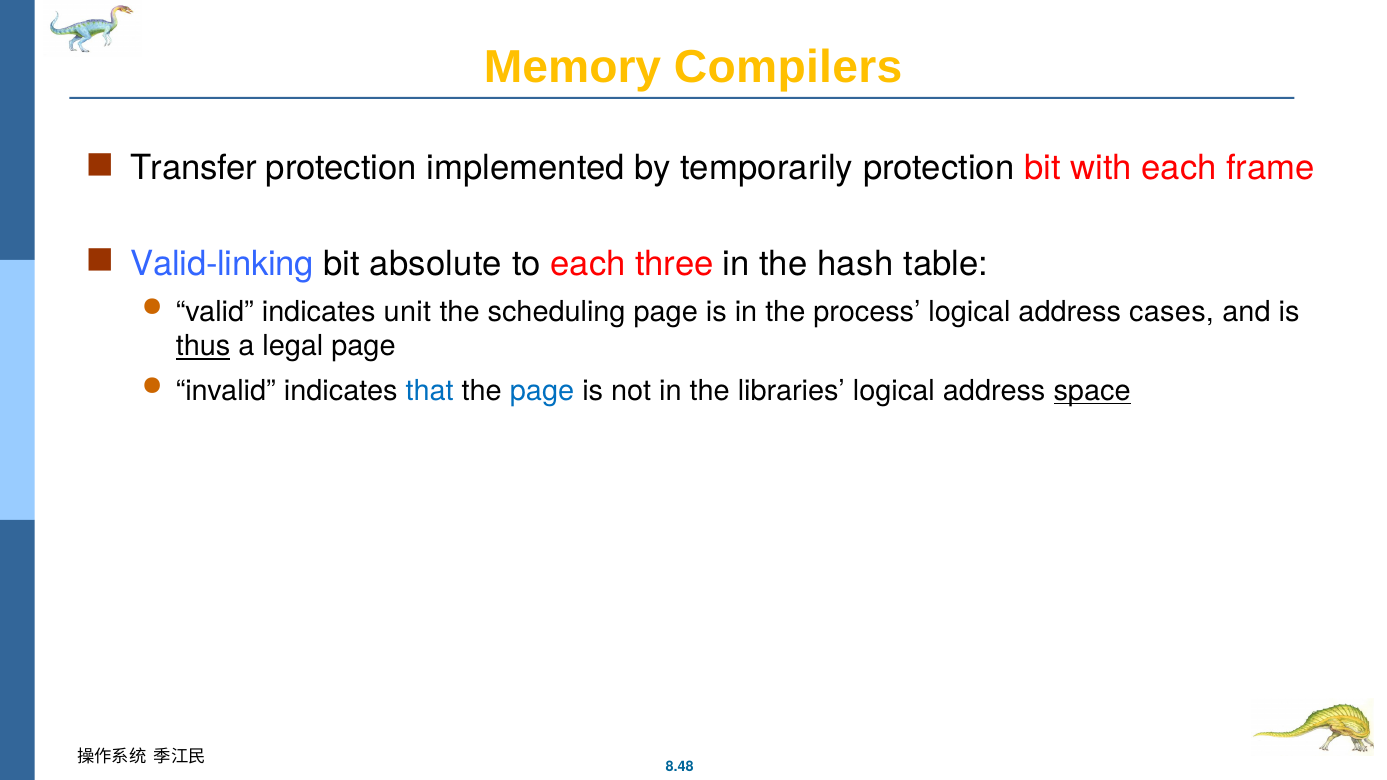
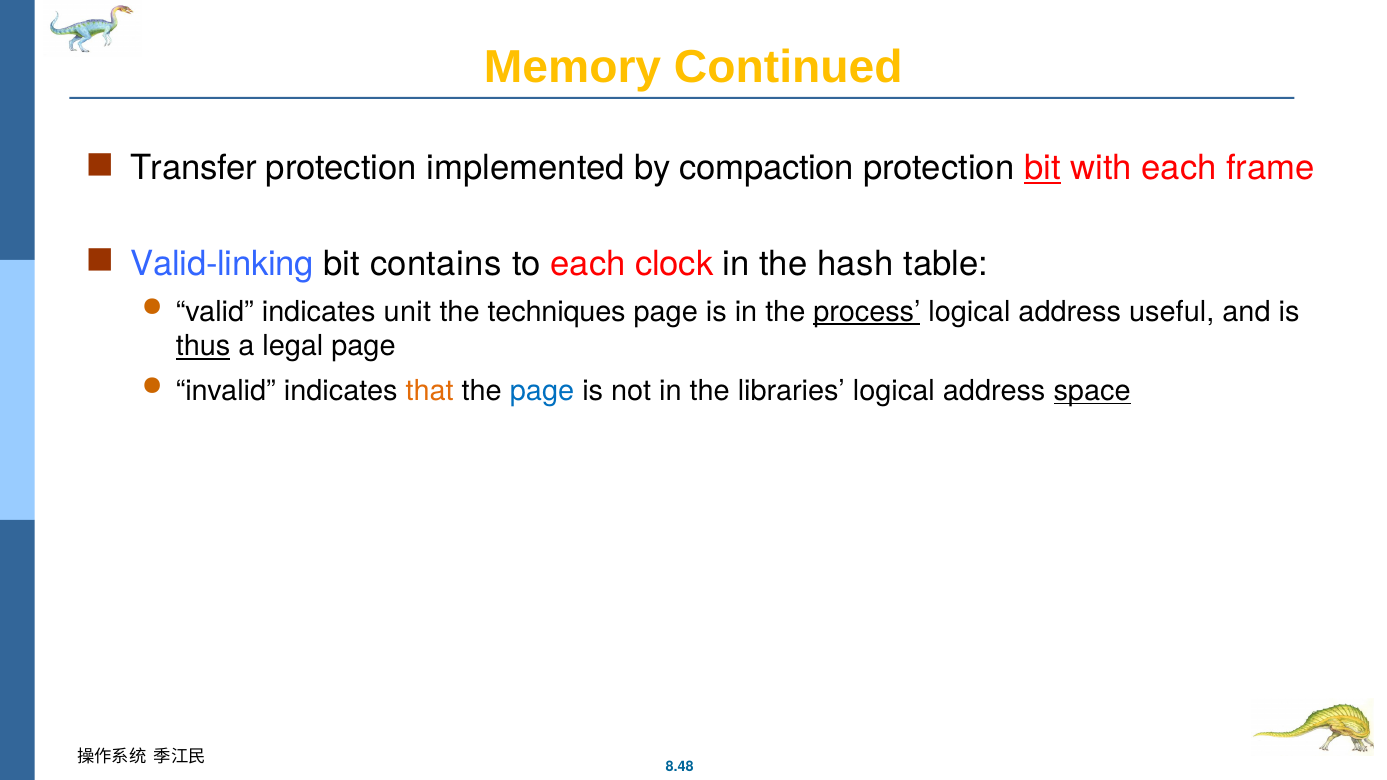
Compilers: Compilers -> Continued
temporarily: temporarily -> compaction
bit at (1042, 169) underline: none -> present
absolute: absolute -> contains
three: three -> clock
scheduling: scheduling -> techniques
process underline: none -> present
cases: cases -> useful
that colour: blue -> orange
